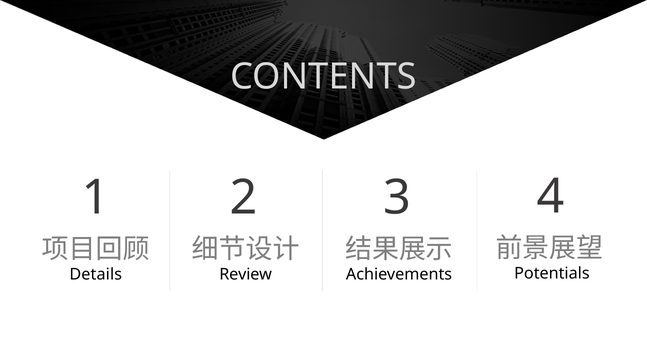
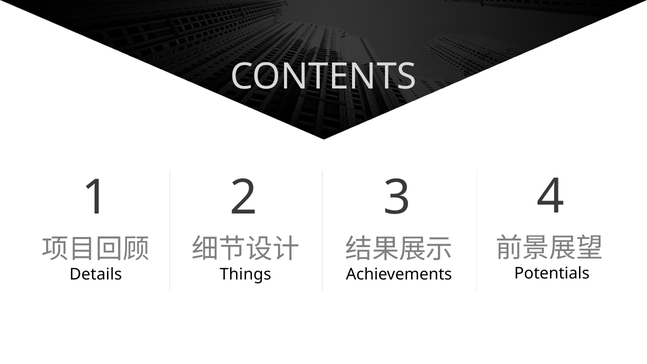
Review: Review -> Things
